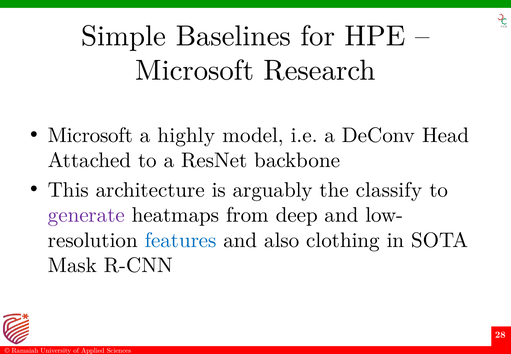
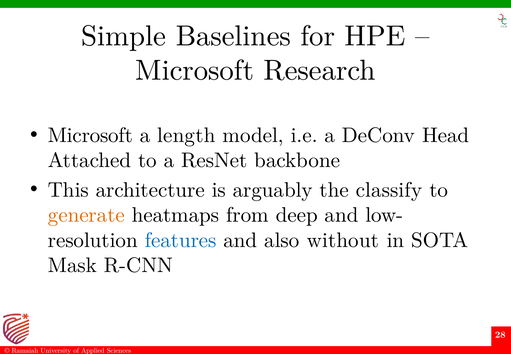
highly: highly -> length
generate colour: purple -> orange
clothing: clothing -> without
